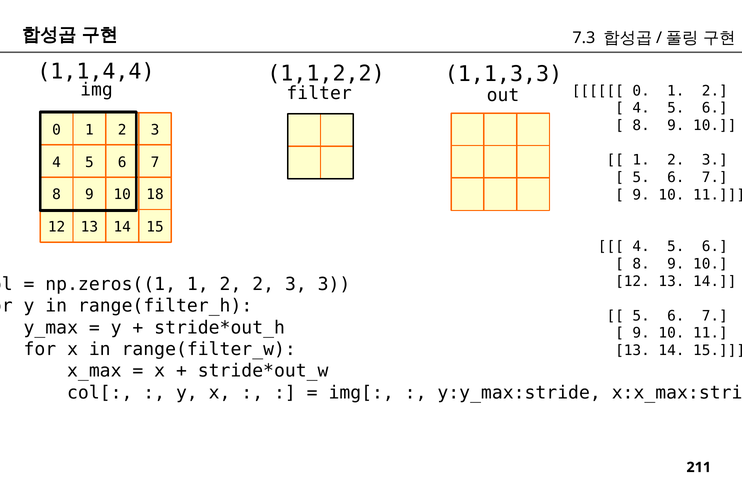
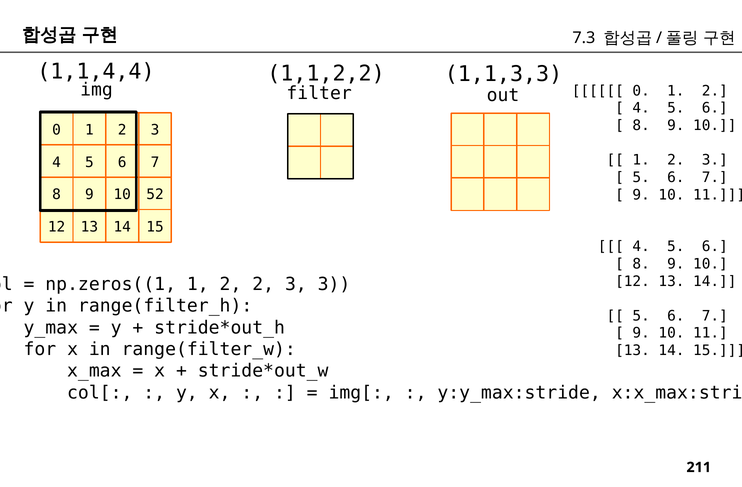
18: 18 -> 52
